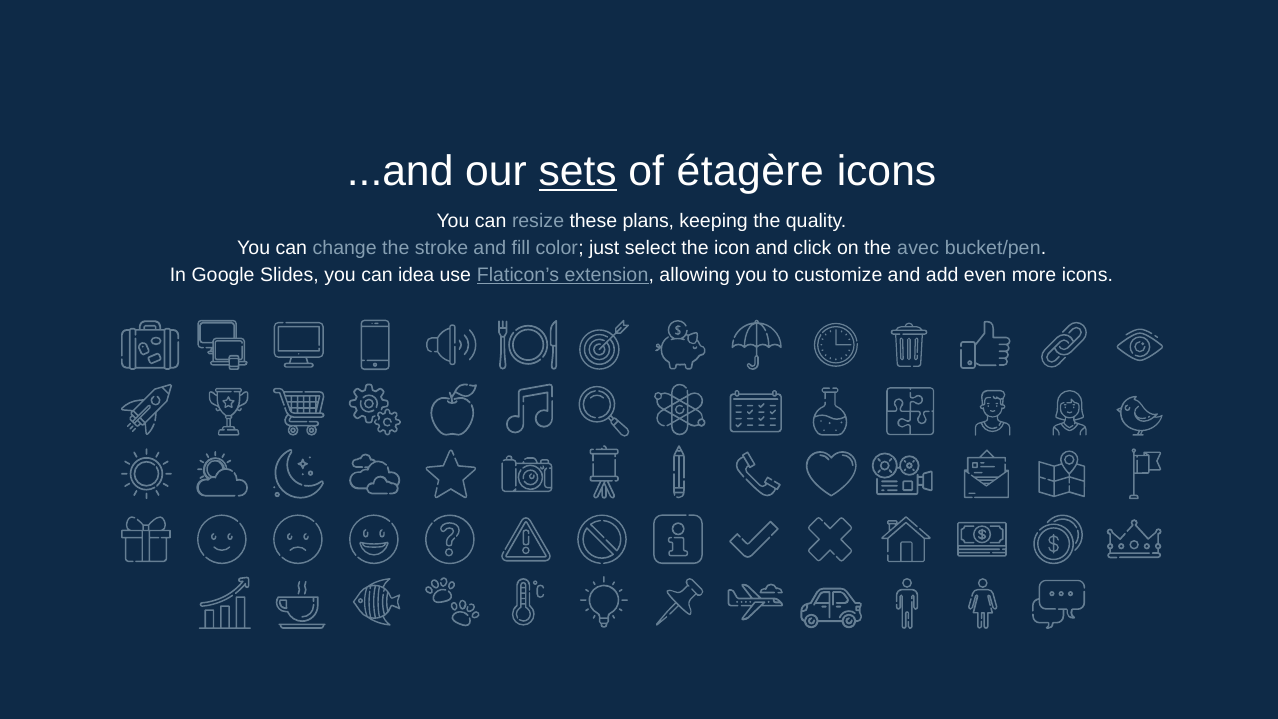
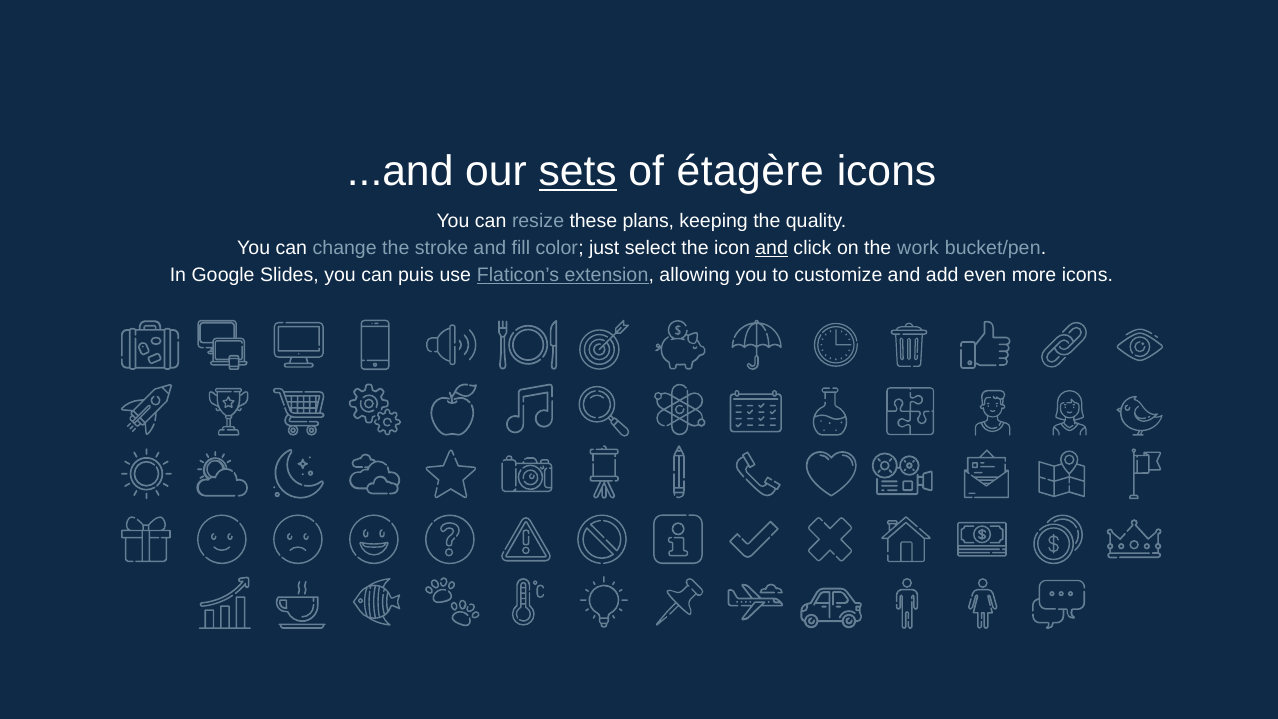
and at (772, 248) underline: none -> present
avec: avec -> work
idea: idea -> puis
